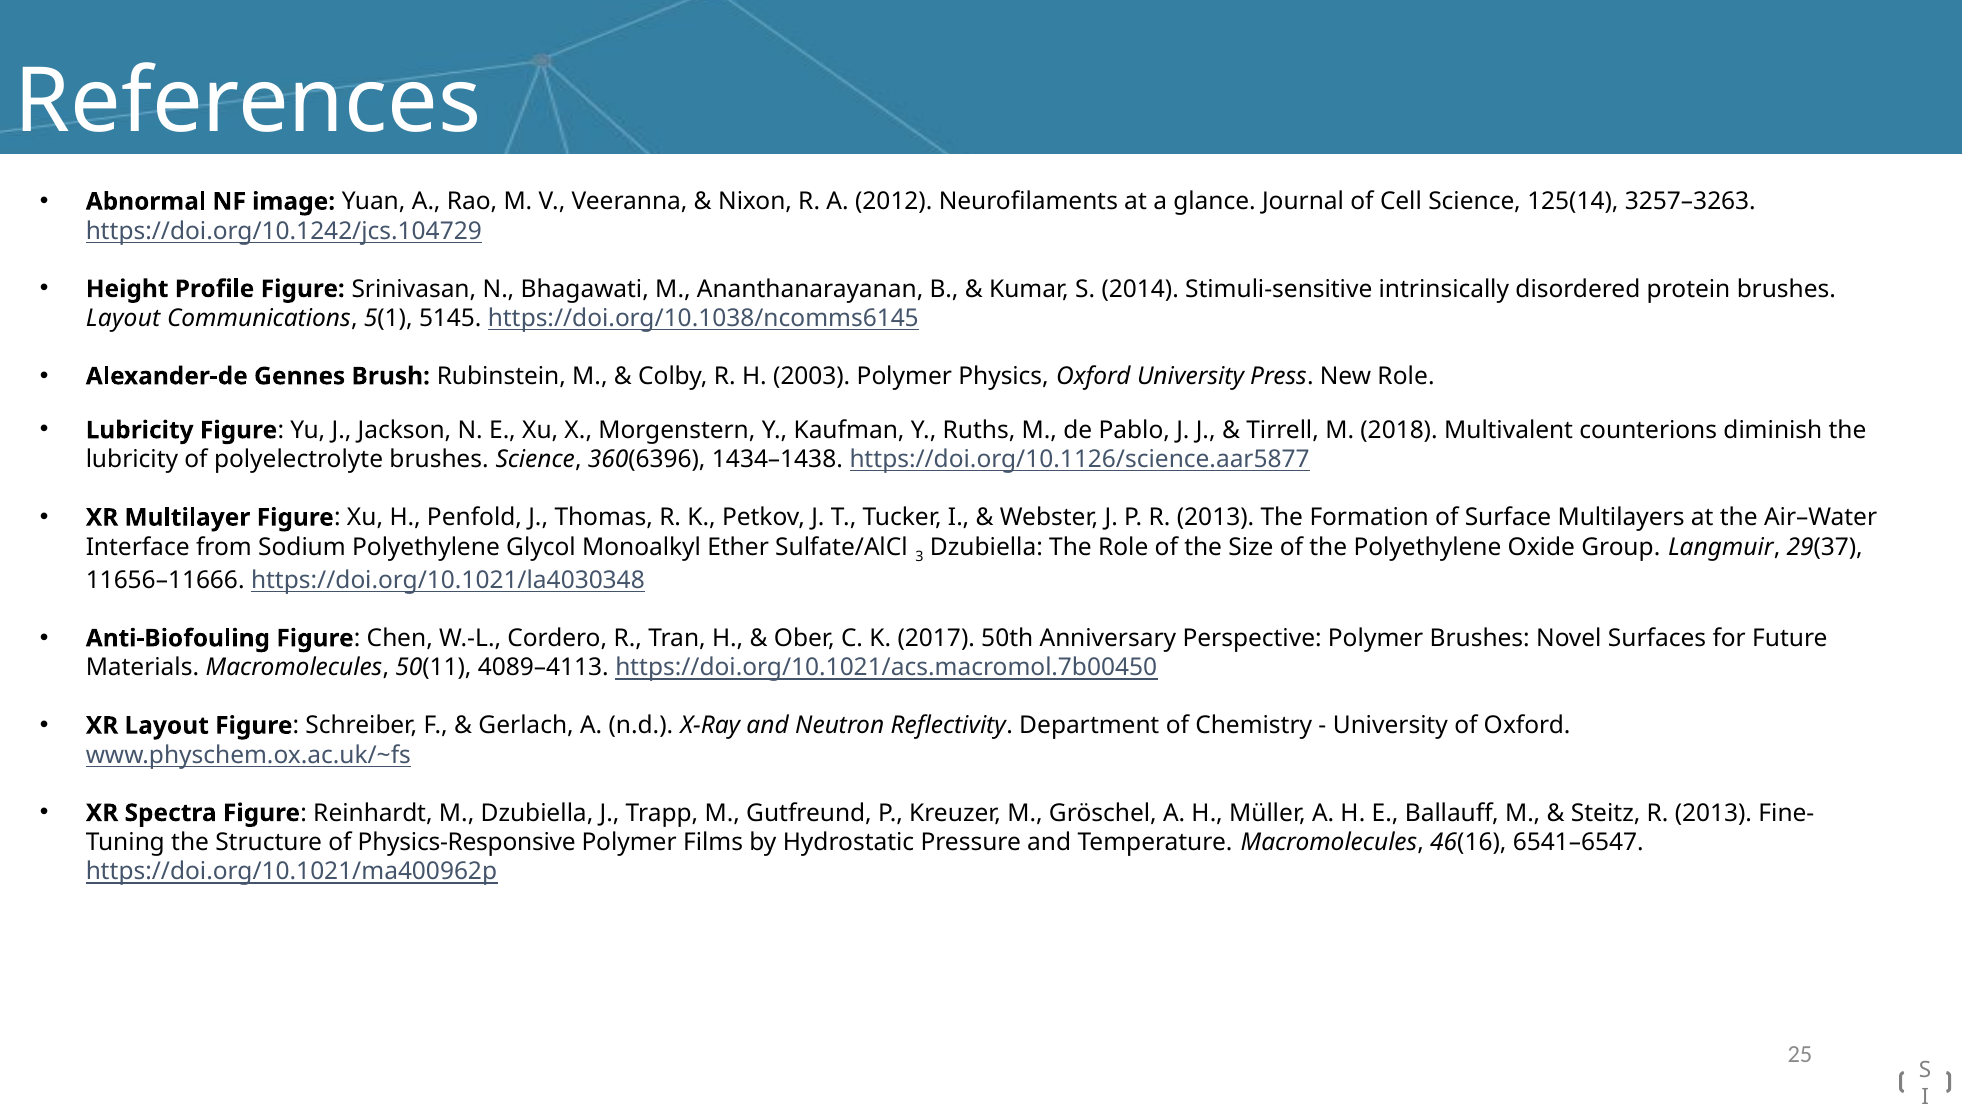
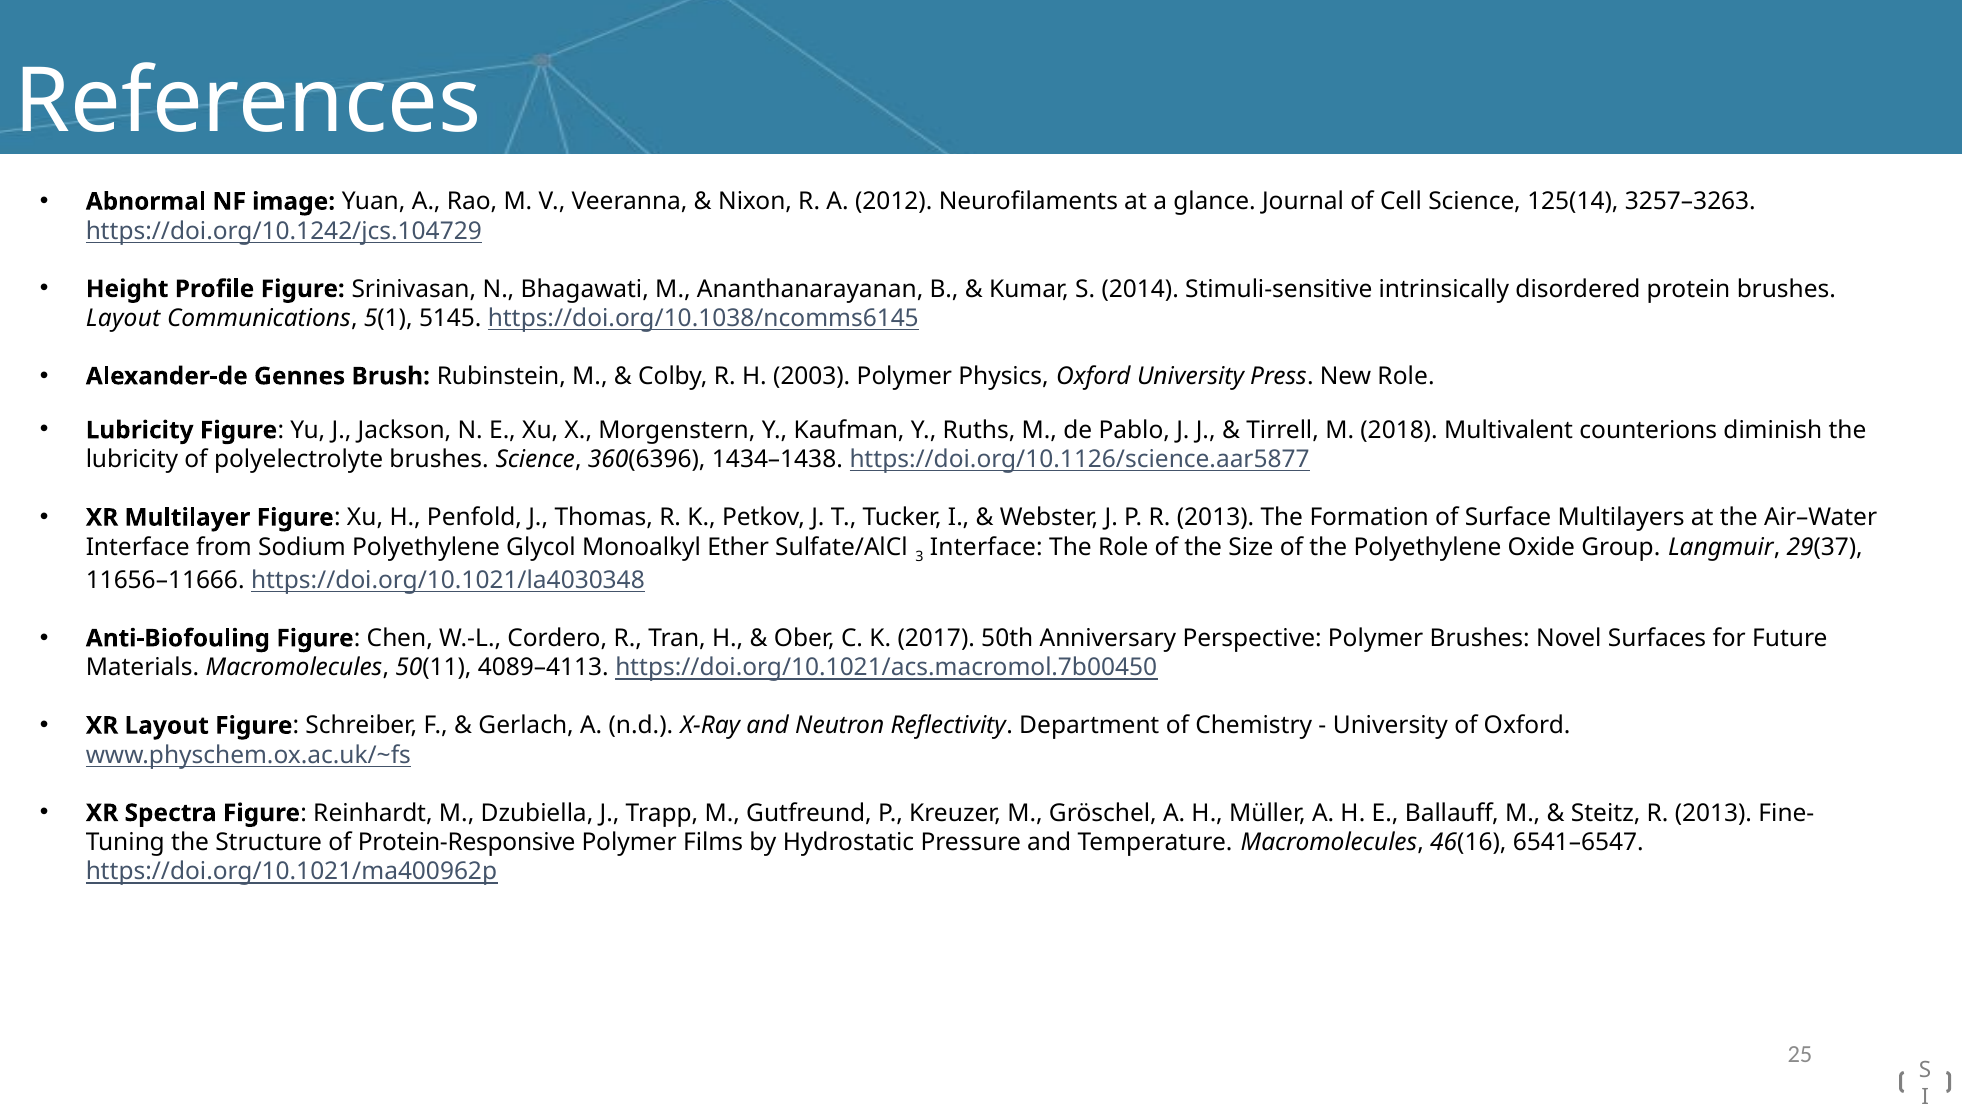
3 Dzubiella: Dzubiella -> Interface
Physics-Responsive: Physics-Responsive -> Protein-Responsive
